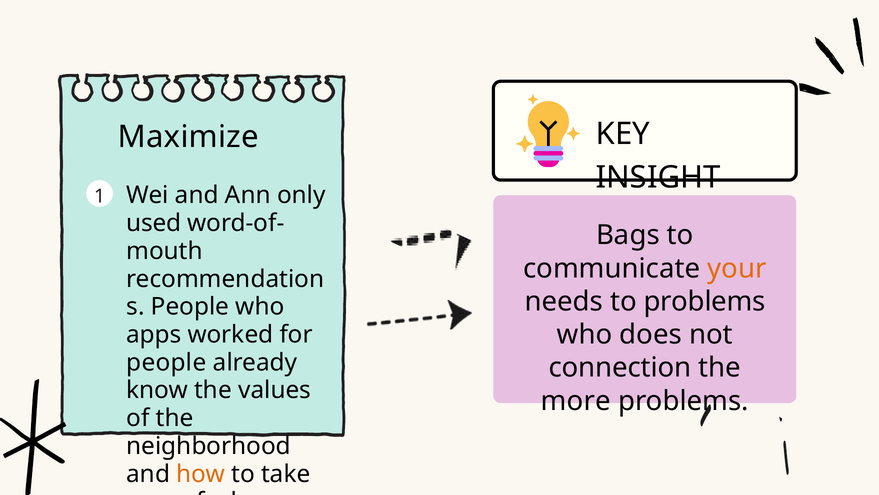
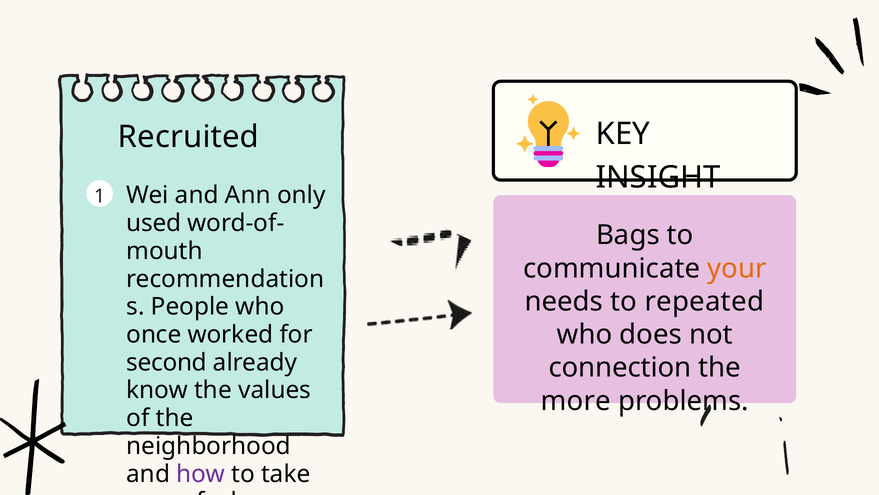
Maximize: Maximize -> Recruited
to problems: problems -> repeated
apps: apps -> once
people at (166, 362): people -> second
how colour: orange -> purple
